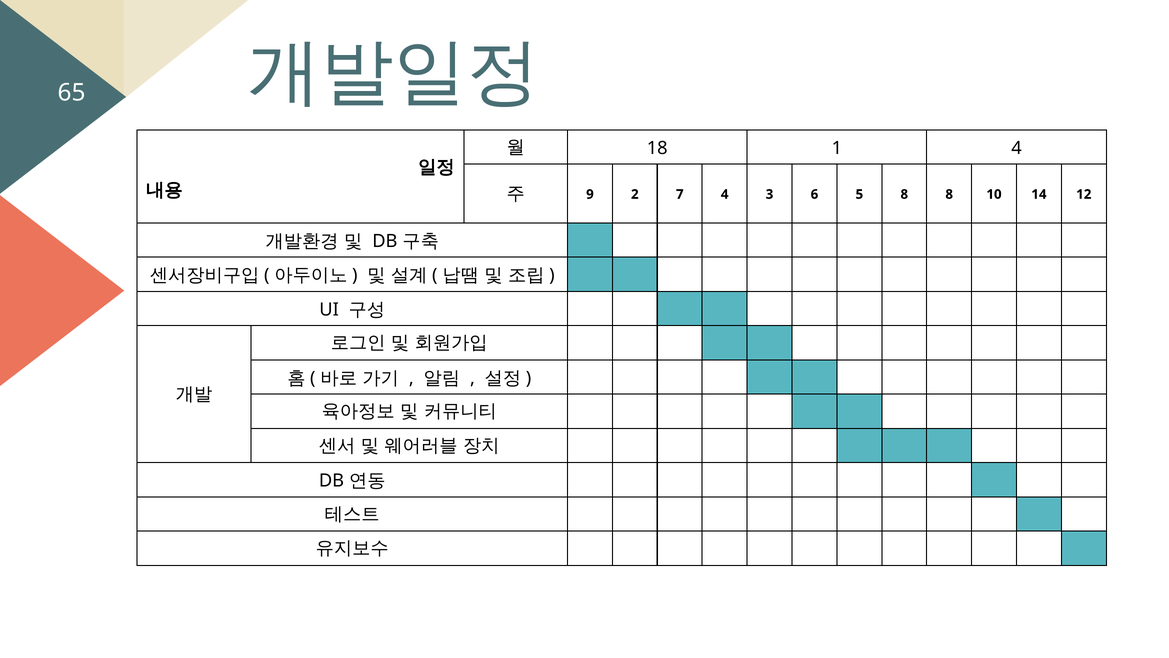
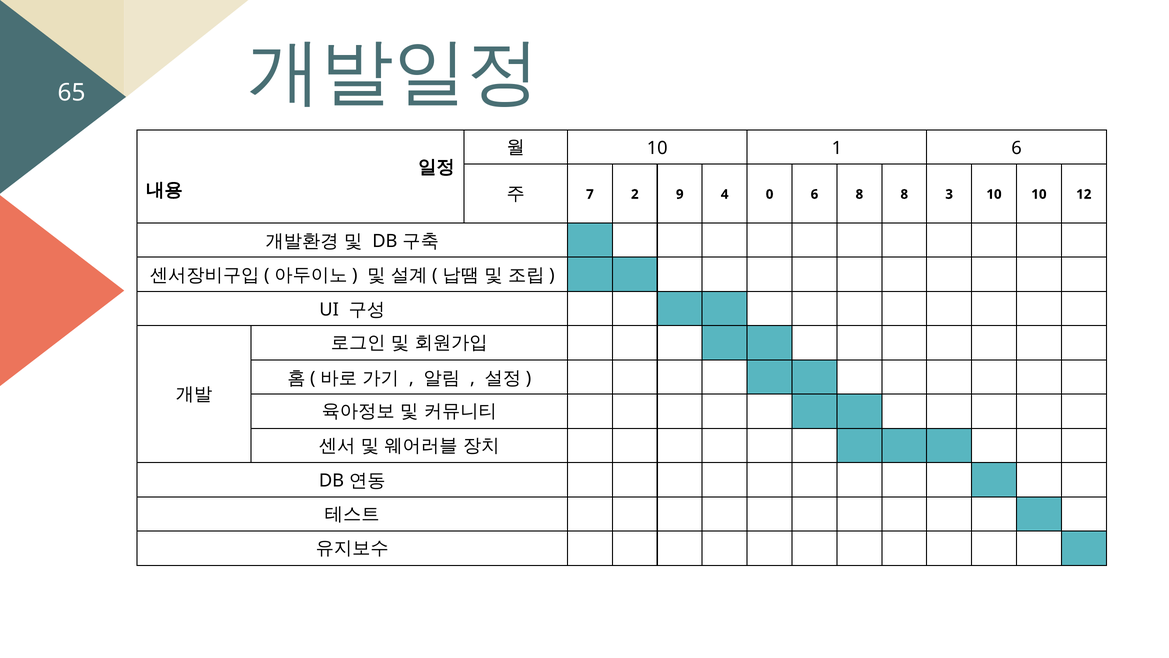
18 at (657, 148): 18 -> 10
1 4: 4 -> 6
9: 9 -> 7
7: 7 -> 9
3: 3 -> 0
6 5: 5 -> 8
8 8: 8 -> 3
10 14: 14 -> 10
